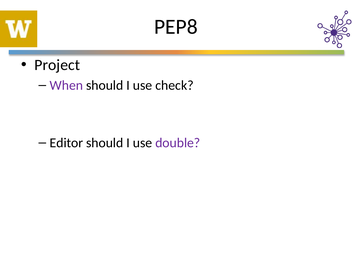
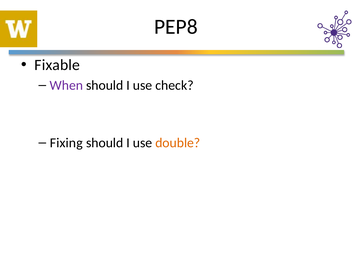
Project: Project -> Fixable
Editor: Editor -> Fixing
double colour: purple -> orange
